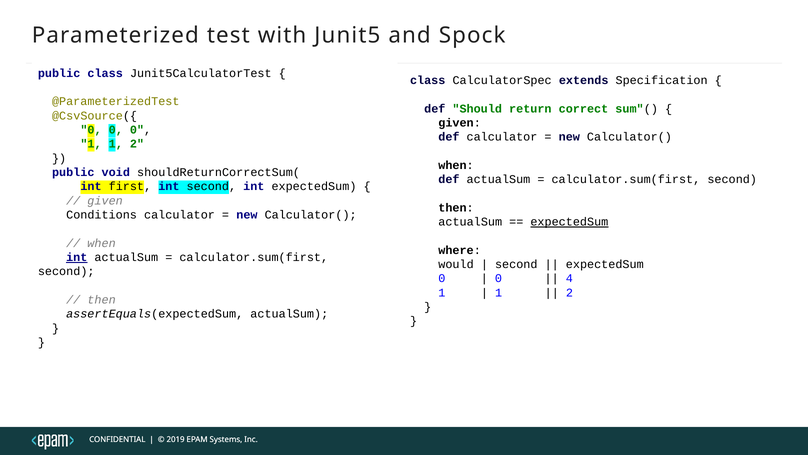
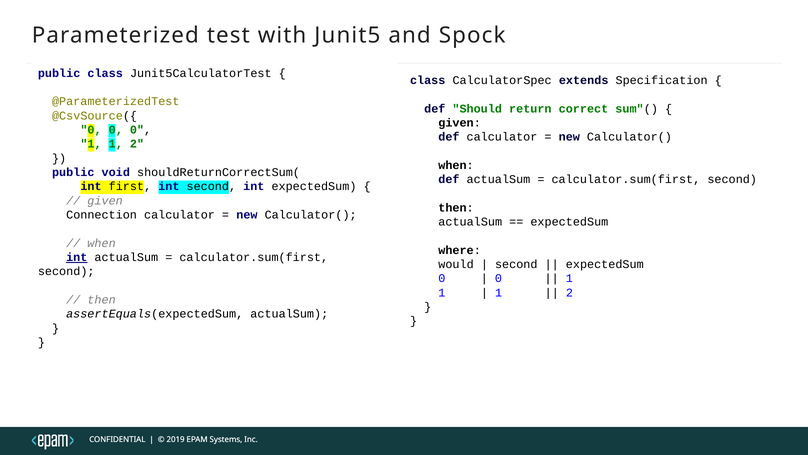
Conditions: Conditions -> Connection
expectedSum at (569, 222) underline: present -> none
4 at (569, 278): 4 -> 1
